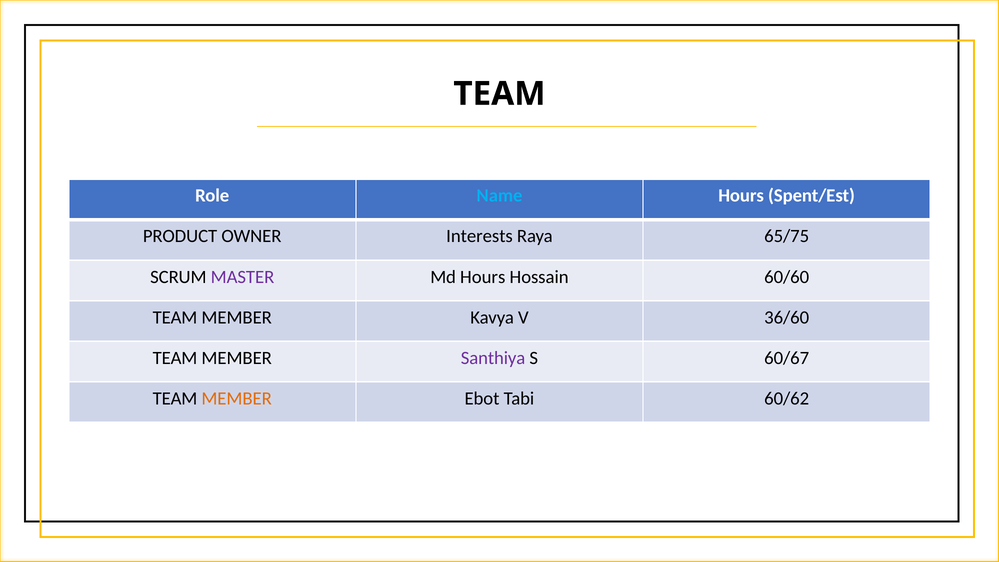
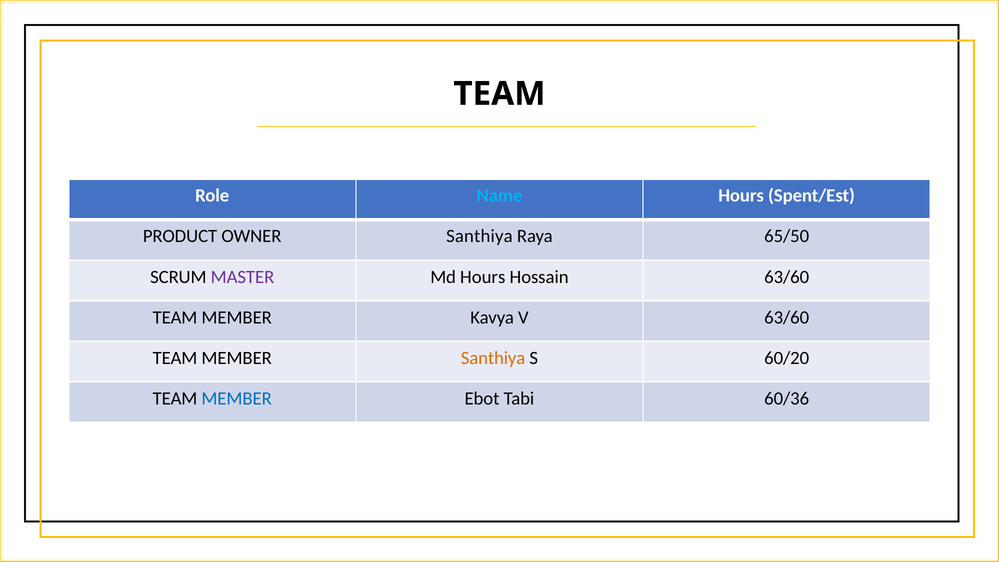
OWNER Interests: Interests -> Santhiya
65/75: 65/75 -> 65/50
Hossain 60/60: 60/60 -> 63/60
V 36/60: 36/60 -> 63/60
Santhiya at (493, 358) colour: purple -> orange
60/67: 60/67 -> 60/20
MEMBER at (237, 398) colour: orange -> blue
60/62: 60/62 -> 60/36
